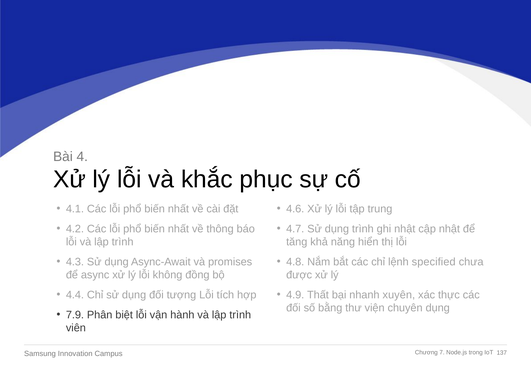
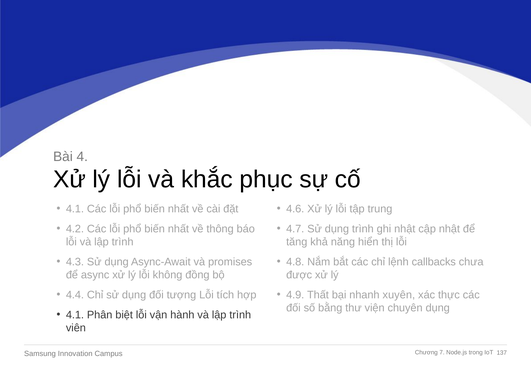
specified: specified -> callbacks
7.9 at (75, 315): 7.9 -> 4.1
